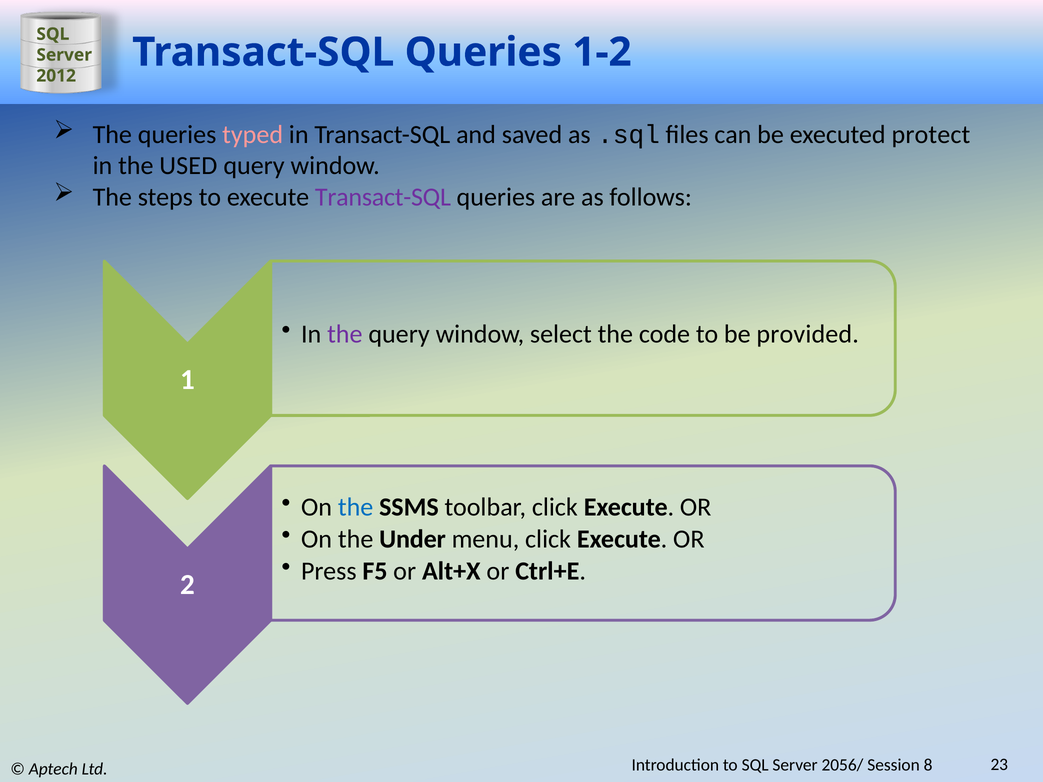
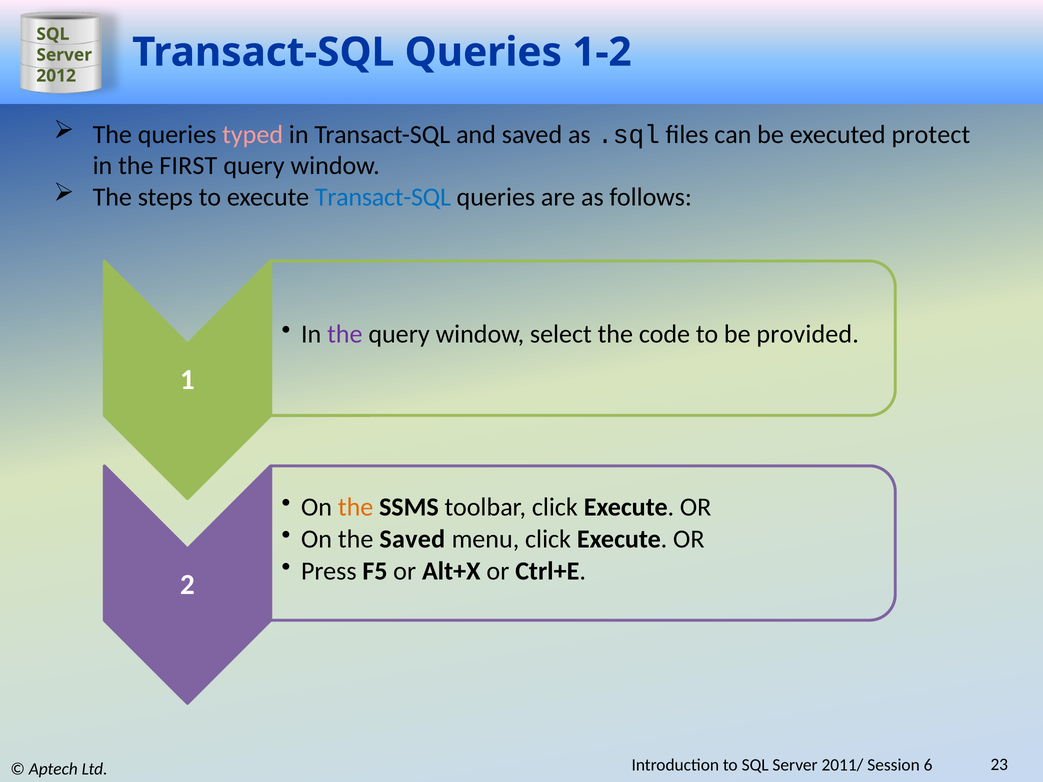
USED: USED -> FIRST
Transact-SQL at (383, 197) colour: purple -> blue
the at (356, 507) colour: blue -> orange
the Under: Under -> Saved
2056/: 2056/ -> 2011/
8: 8 -> 6
